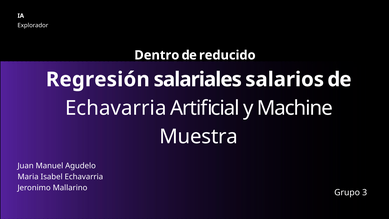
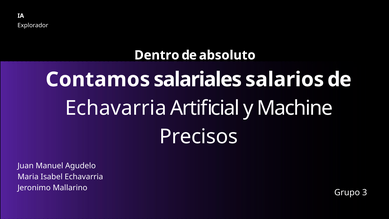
reducido: reducido -> absoluto
Regresión: Regresión -> Contamos
Muestra: Muestra -> Precisos
